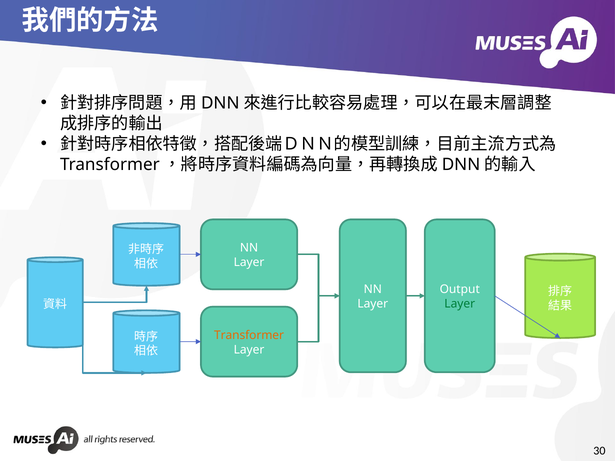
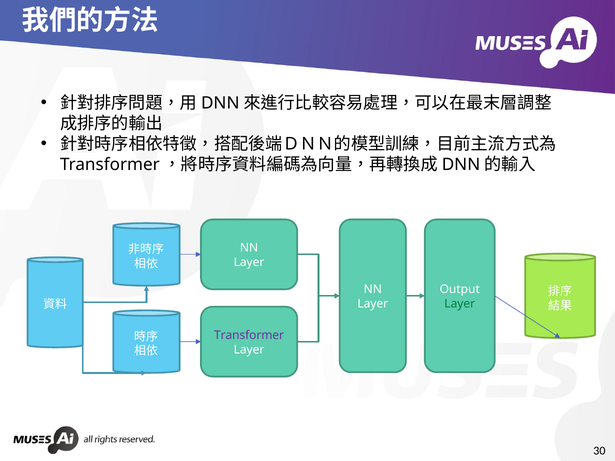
Transformer at (249, 335) colour: orange -> purple
